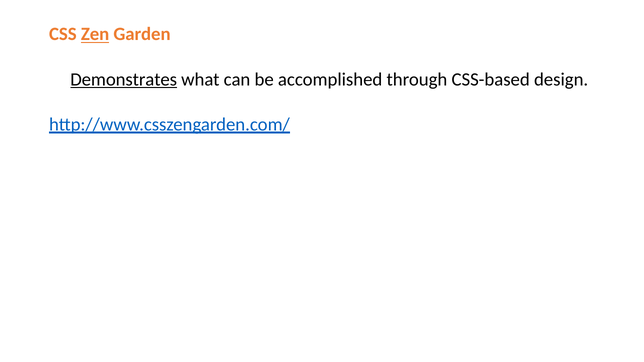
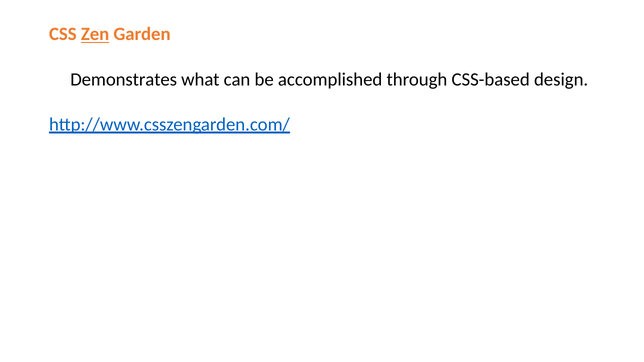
Demonstrates underline: present -> none
